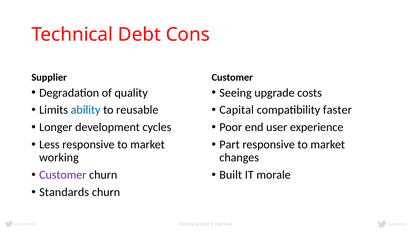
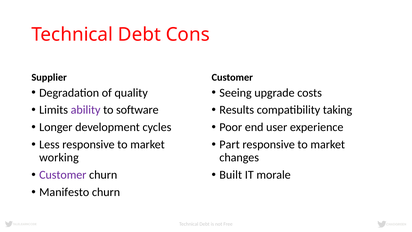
ability colour: blue -> purple
reusable: reusable -> software
Capital: Capital -> Results
faster: faster -> taking
Standards: Standards -> Manifesto
